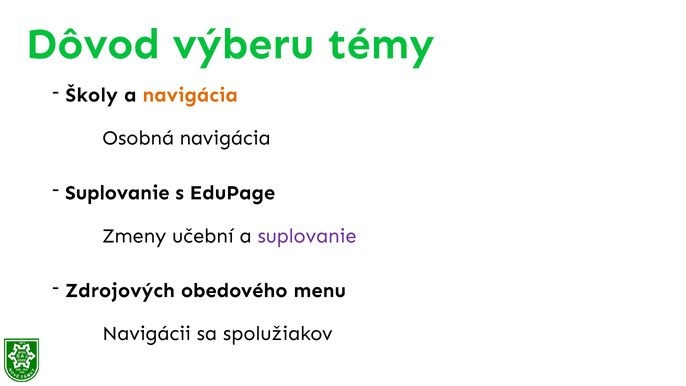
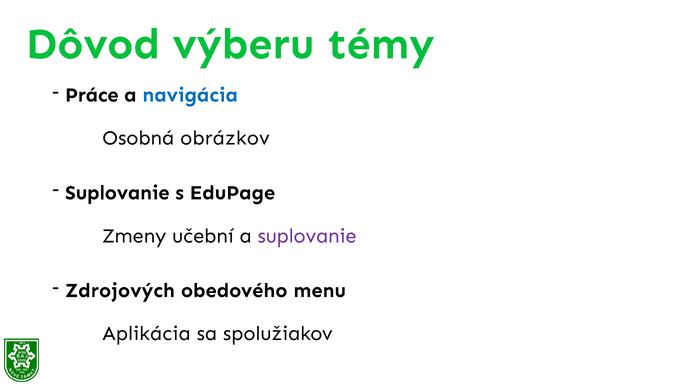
Školy: Školy -> Práce
navigácia at (190, 95) colour: orange -> blue
Osobná navigácia: navigácia -> obrázkov
Navigácii: Navigácii -> Aplikácia
